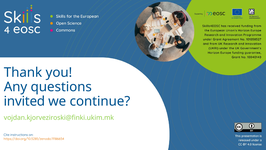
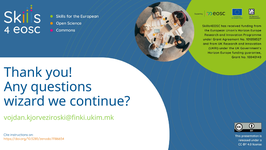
invited: invited -> wizard
